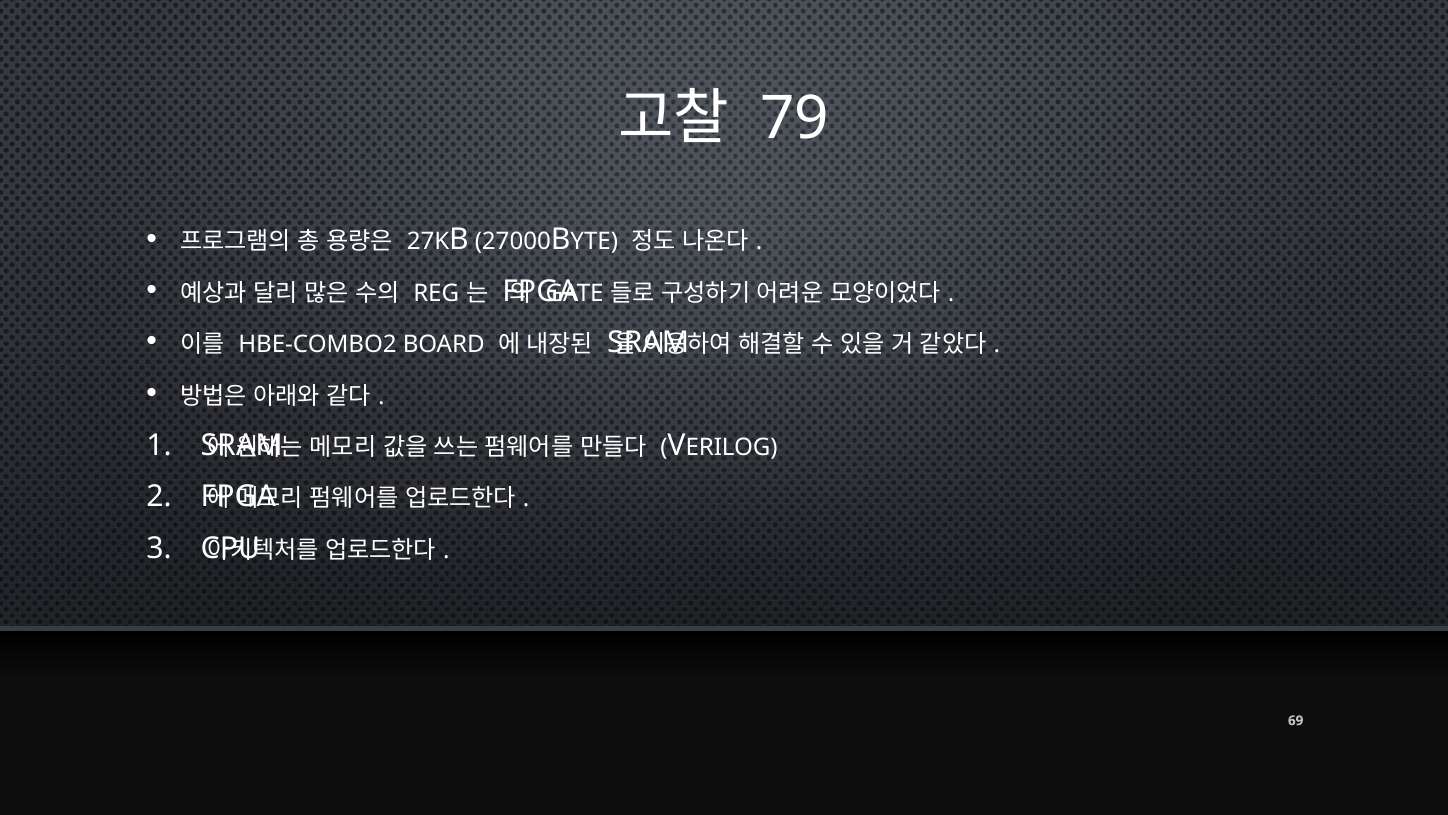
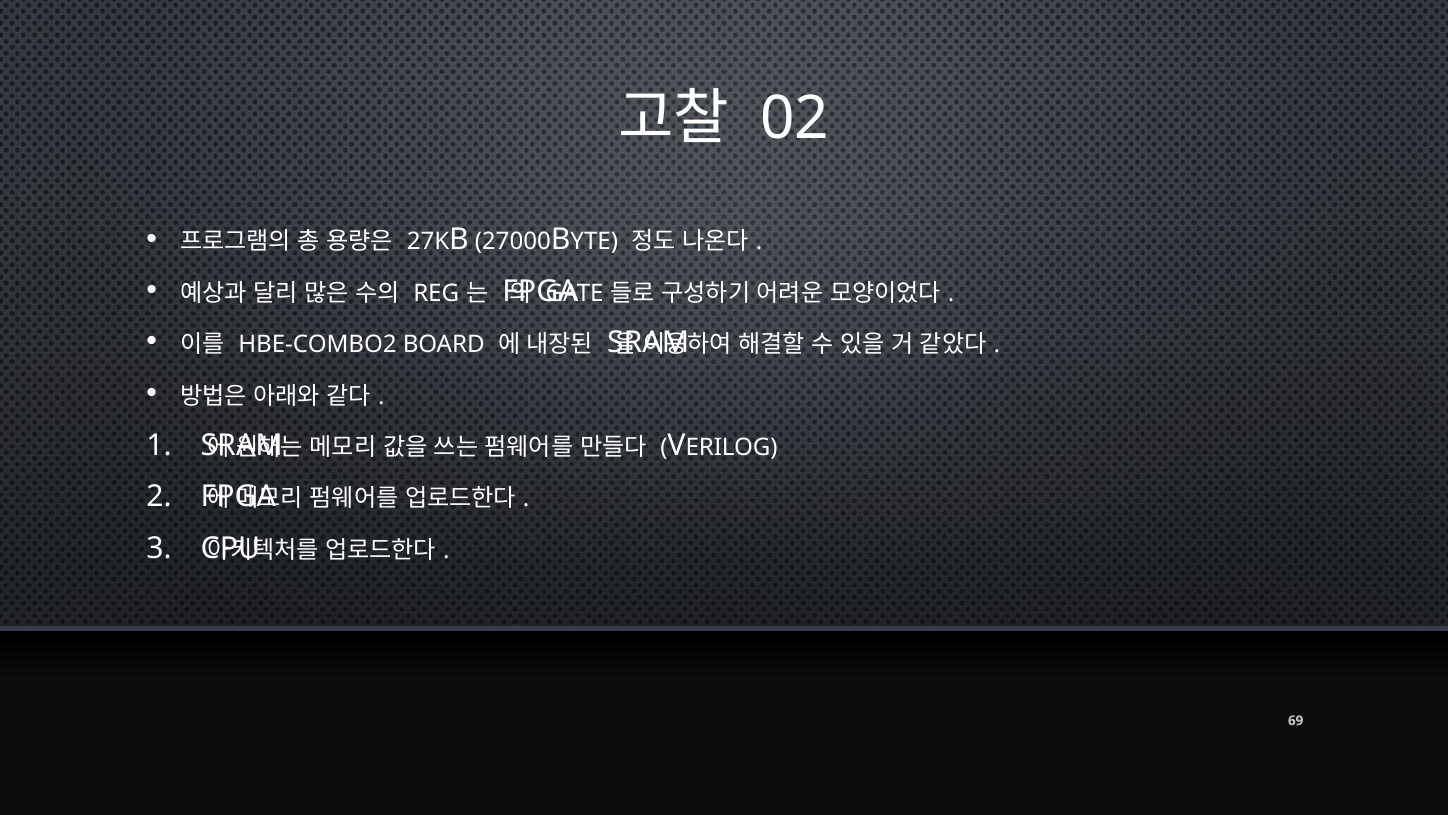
79: 79 -> 02
